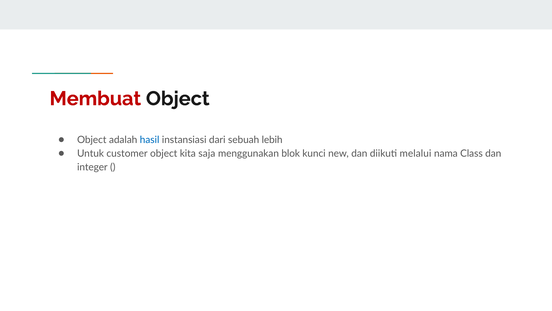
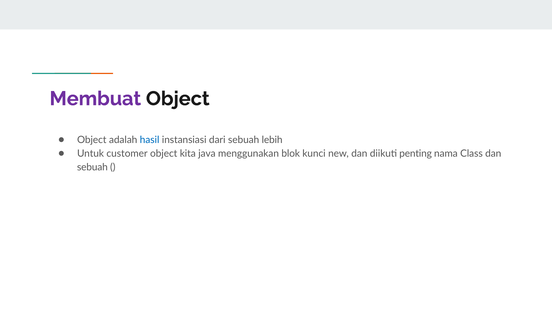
Membuat colour: red -> purple
saja: saja -> java
melalui: melalui -> penting
integer at (92, 167): integer -> sebuah
